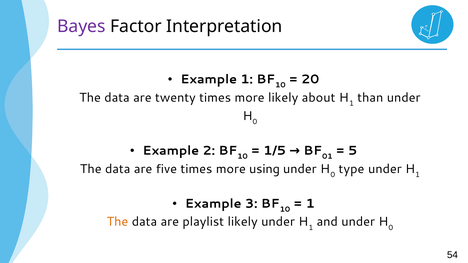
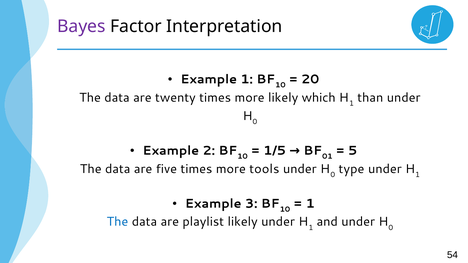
about: about -> which
using: using -> tools
The at (117, 222) colour: orange -> blue
